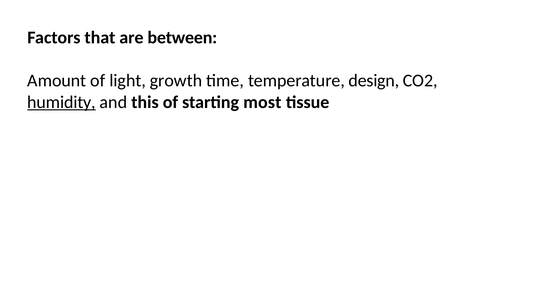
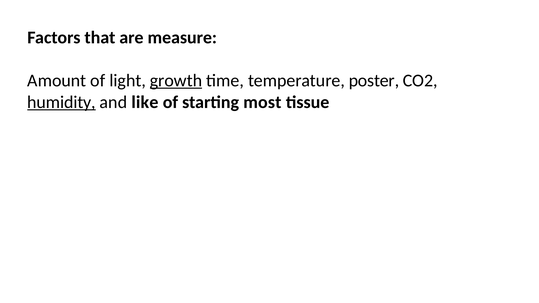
between: between -> measure
growth underline: none -> present
design: design -> poster
this: this -> like
